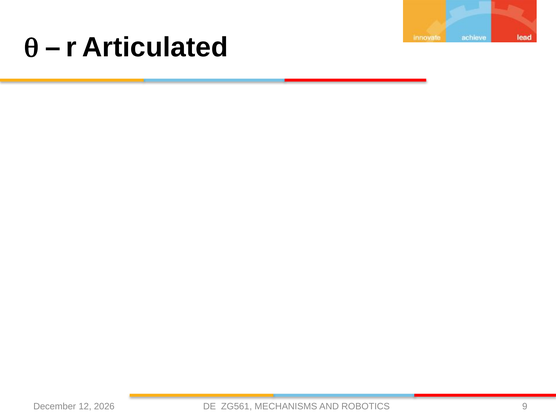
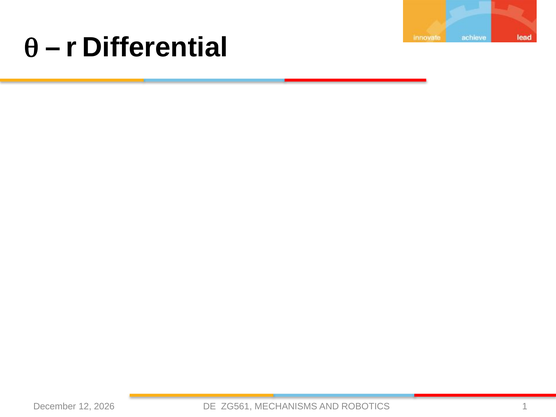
Articulated: Articulated -> Differential
9: 9 -> 1
